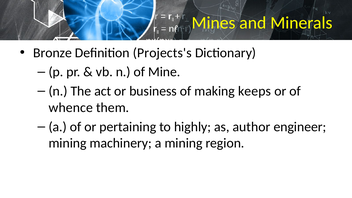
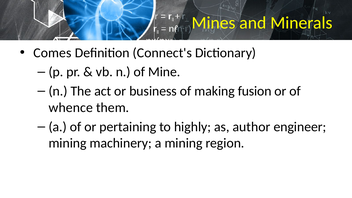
Bronze: Bronze -> Comes
Projects's: Projects's -> Connect's
keeps: keeps -> fusion
